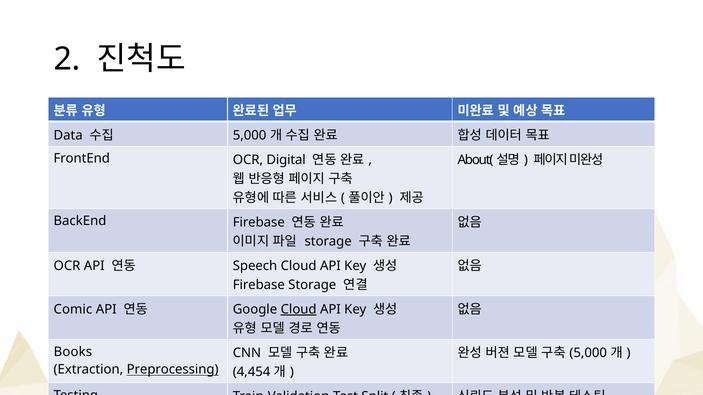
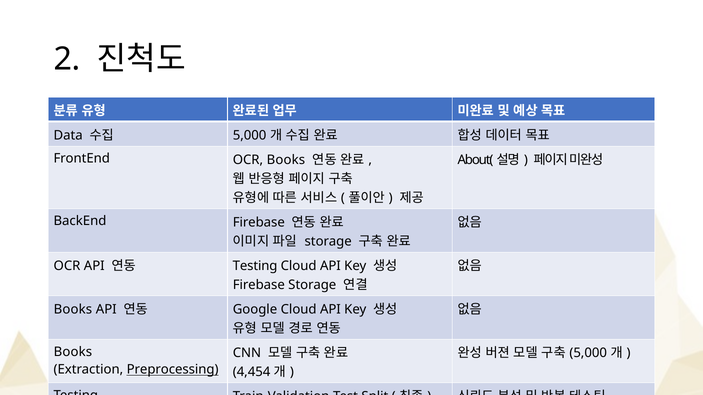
OCR Digital: Digital -> Books
Speech at (255, 266): Speech -> Testing
Comic at (73, 310): Comic -> Books
Cloud at (299, 310) underline: present -> none
